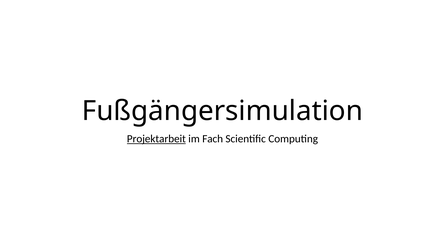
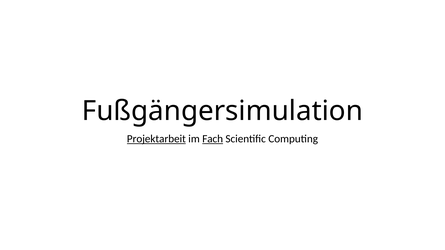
Fach underline: none -> present
